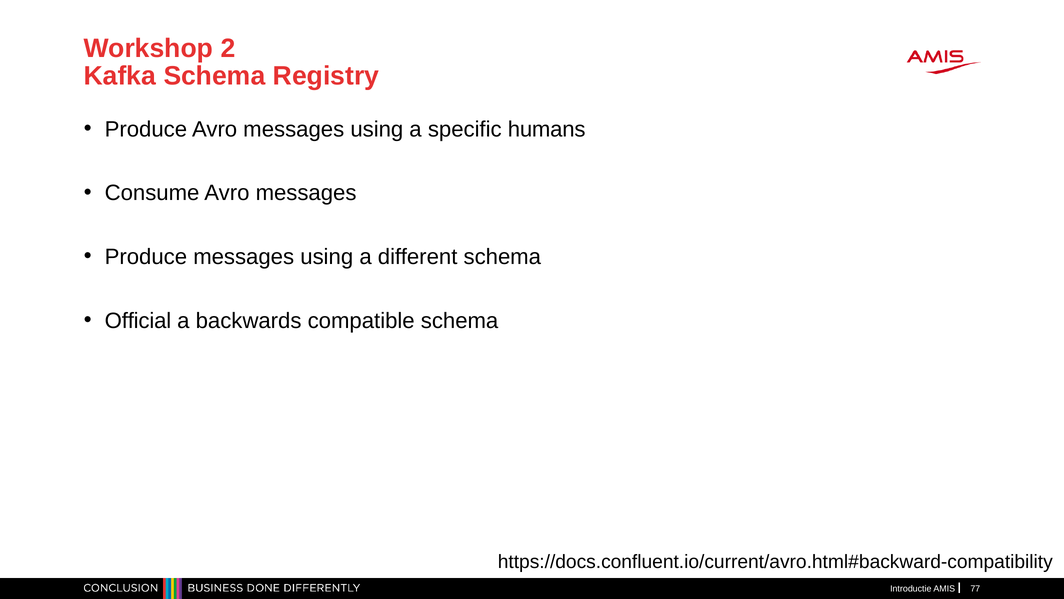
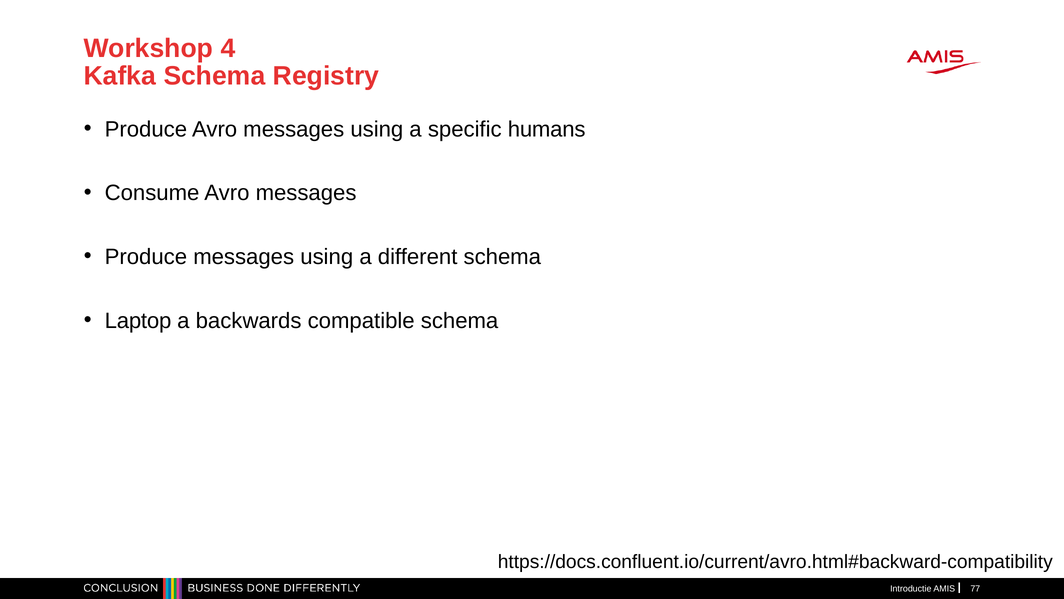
2: 2 -> 4
Official: Official -> Laptop
